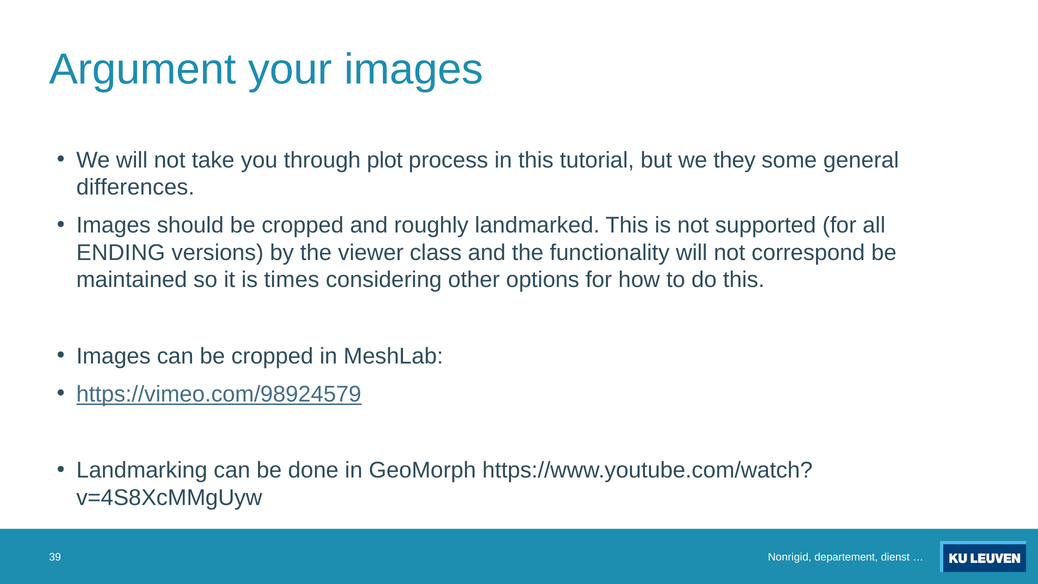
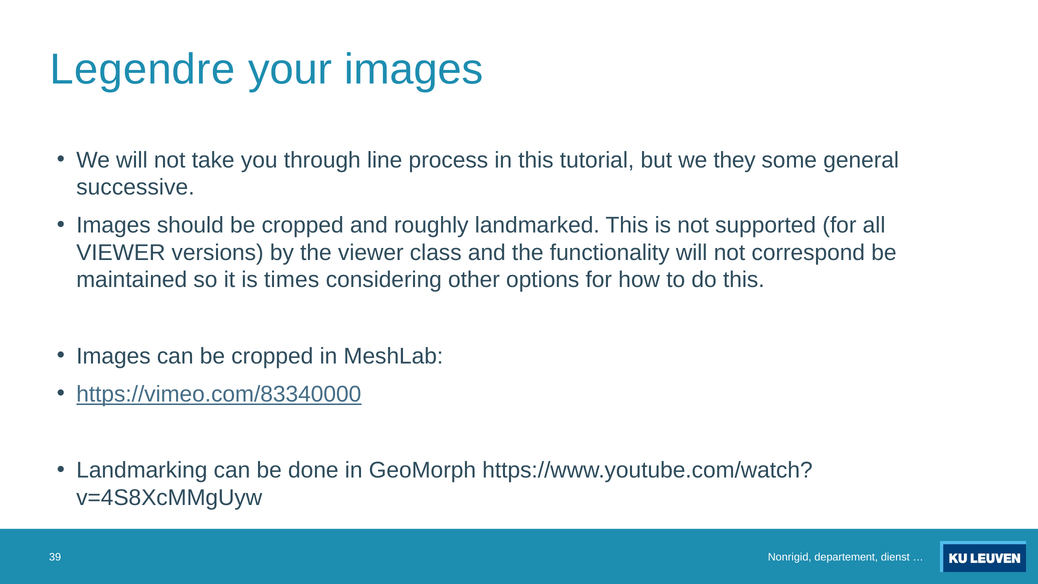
Argument: Argument -> Legendre
plot: plot -> line
differences: differences -> successive
ENDING at (121, 253): ENDING -> VIEWER
https://vimeo.com/98924579: https://vimeo.com/98924579 -> https://vimeo.com/83340000
